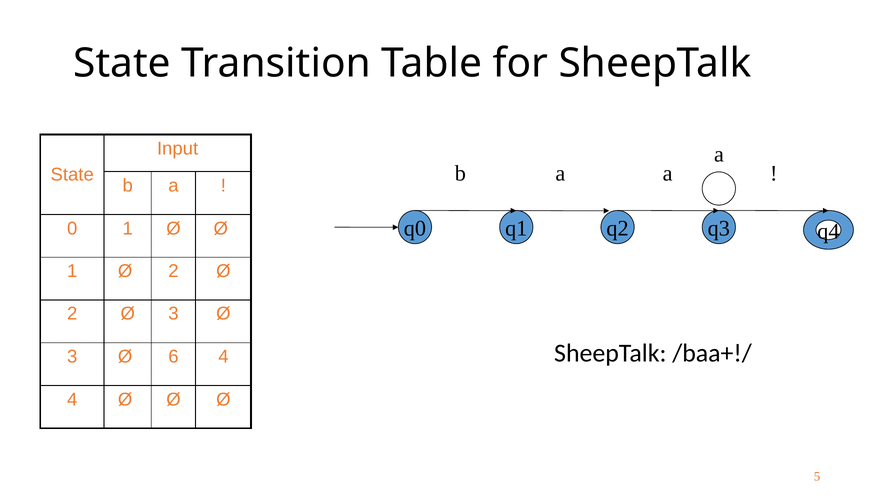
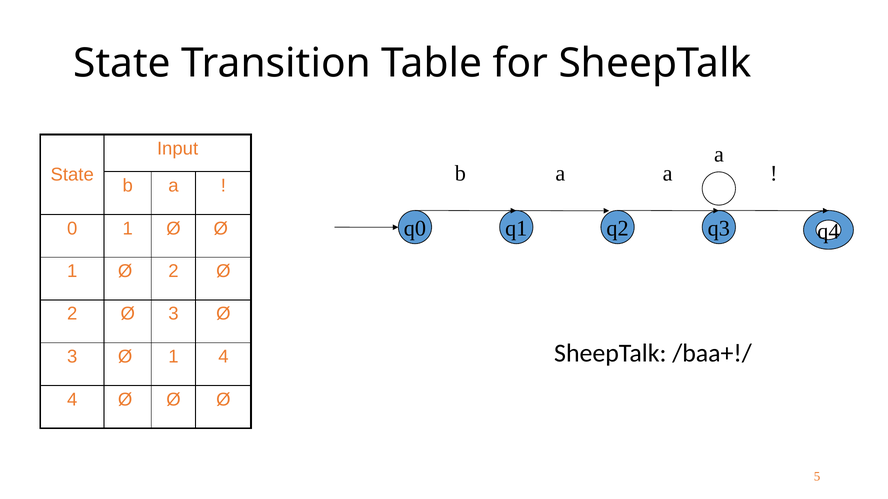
3 Ø 6: 6 -> 1
